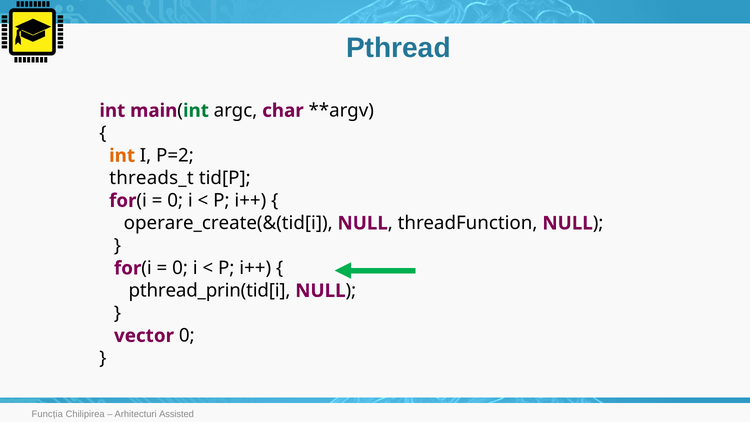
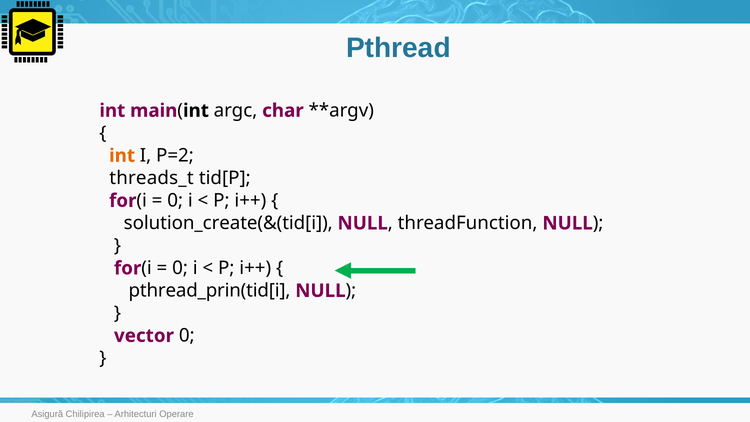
int at (196, 111) colour: green -> black
operare_create(&(tid[i: operare_create(&(tid[i -> solution_create(&(tid[i
Funcția: Funcția -> Asigură
Assisted: Assisted -> Operare
